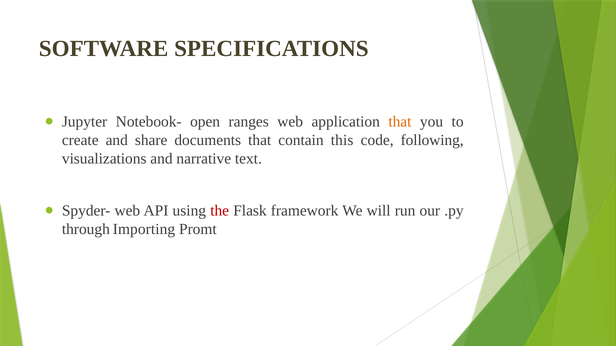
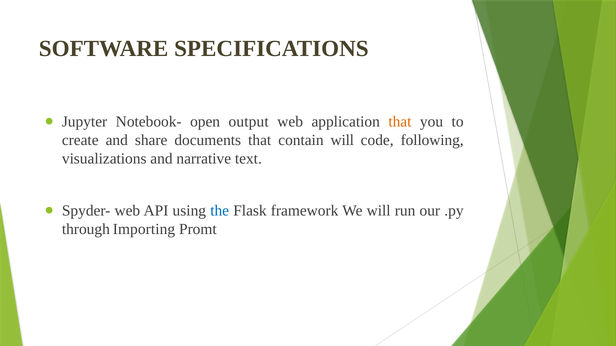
ranges: ranges -> output
contain this: this -> will
the colour: red -> blue
